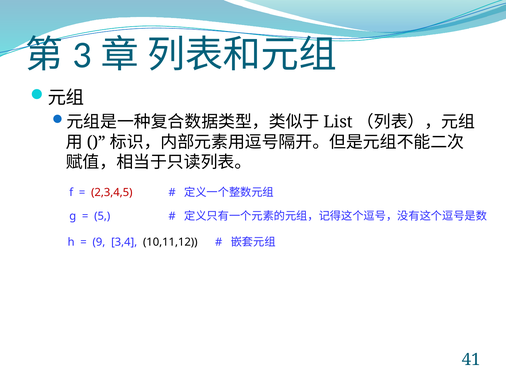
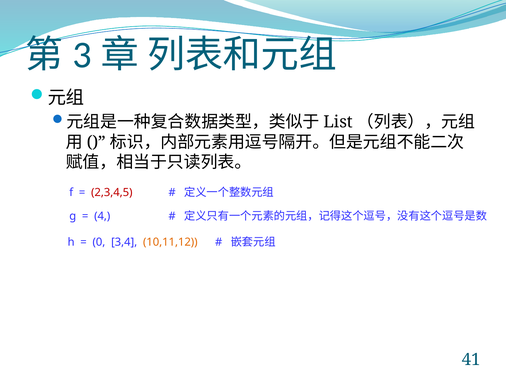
5: 5 -> 4
9: 9 -> 0
10,11,12 colour: black -> orange
